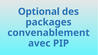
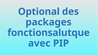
convenablement: convenablement -> fonctionsalutque
